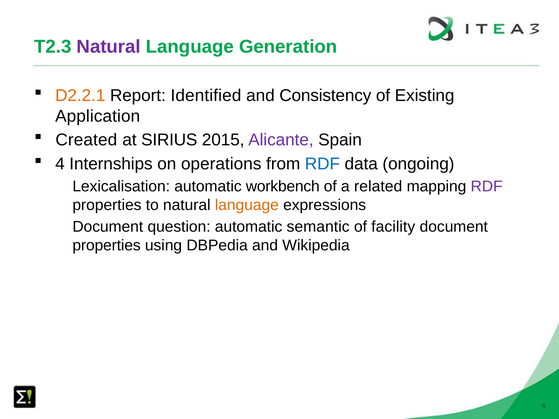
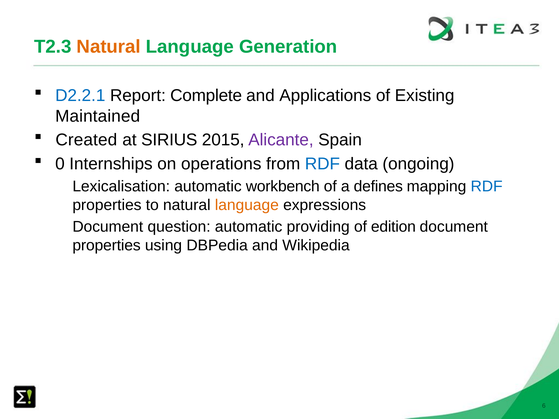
Natural at (109, 47) colour: purple -> orange
D2.2.1 colour: orange -> blue
Identified: Identified -> Complete
Consistency: Consistency -> Applications
Application: Application -> Maintained
4: 4 -> 0
related: related -> defines
RDF at (487, 187) colour: purple -> blue
semantic: semantic -> providing
facility: facility -> edition
